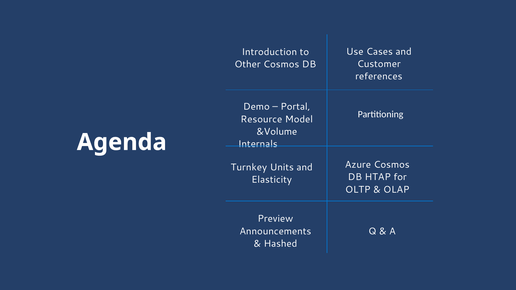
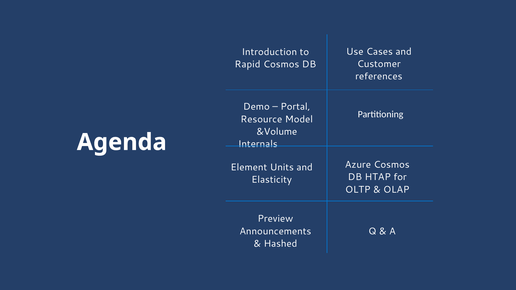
Other: Other -> Rapid
Turnkey: Turnkey -> Element
